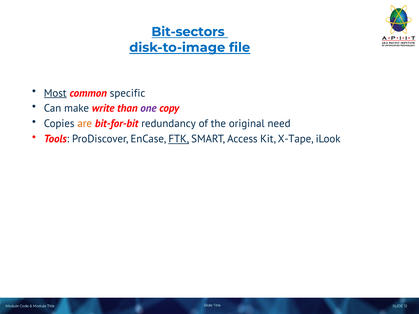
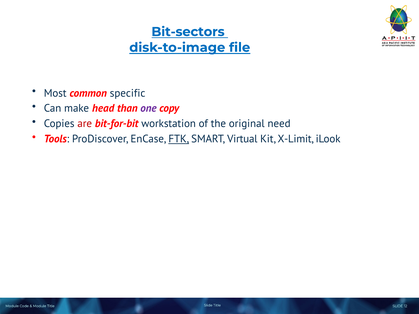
Most underline: present -> none
write: write -> head
are colour: orange -> red
redundancy: redundancy -> workstation
Access: Access -> Virtual
X-Tape: X-Tape -> X-Limit
